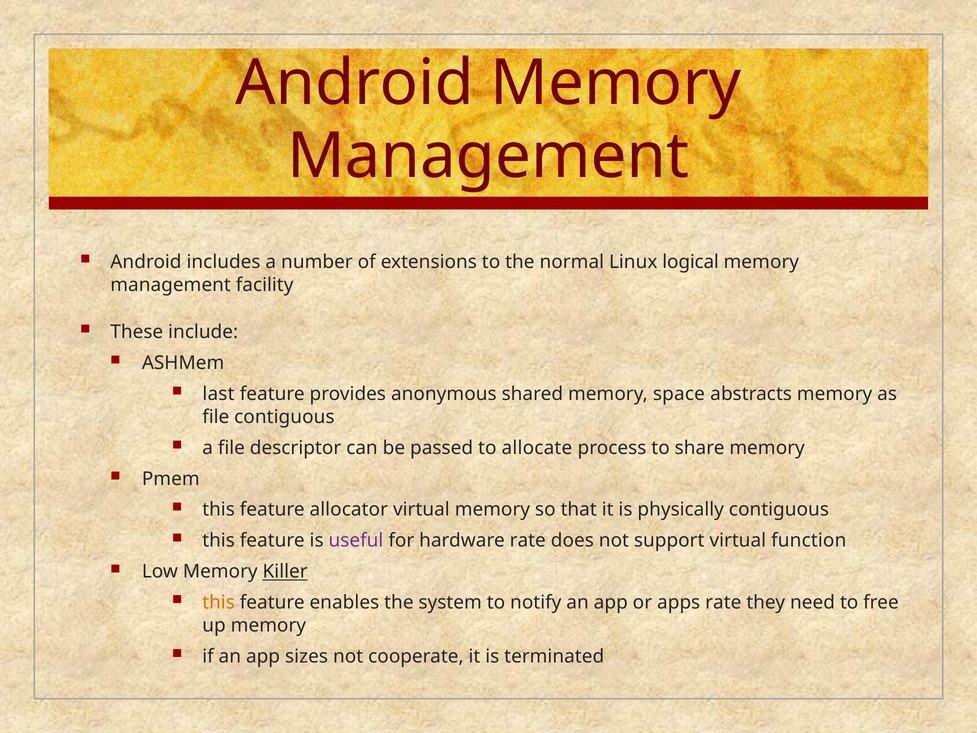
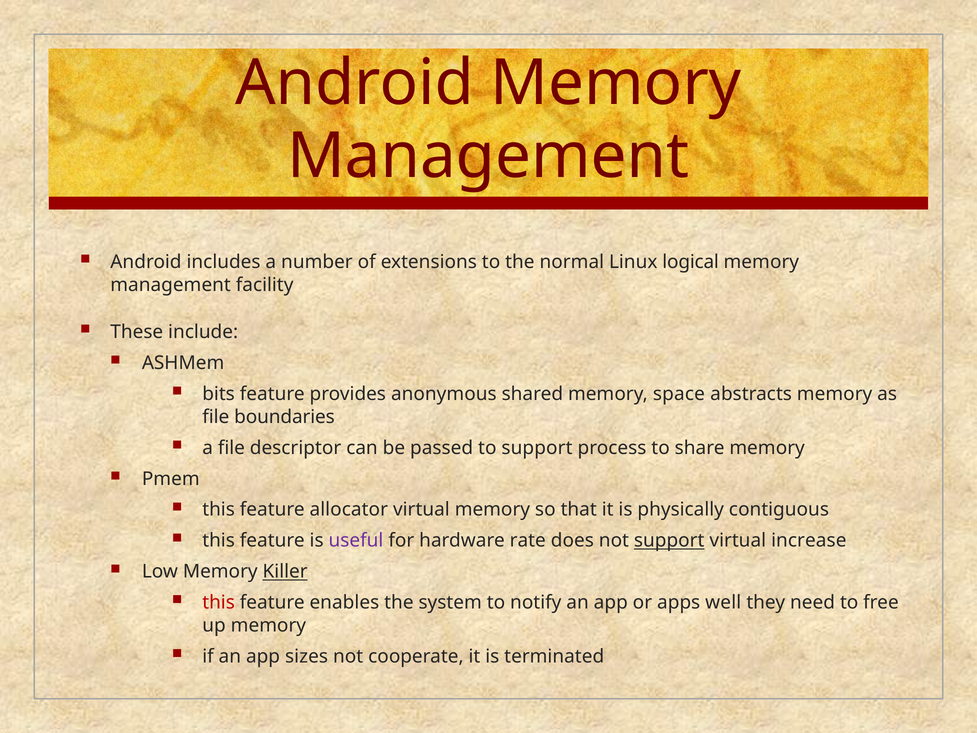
last: last -> bits
file contiguous: contiguous -> boundaries
to allocate: allocate -> support
support at (669, 541) underline: none -> present
function: function -> increase
this at (219, 602) colour: orange -> red
apps rate: rate -> well
